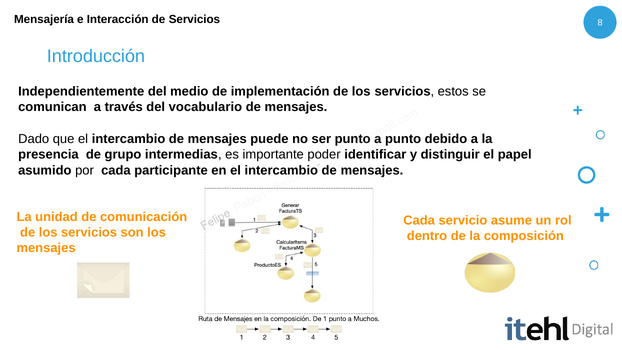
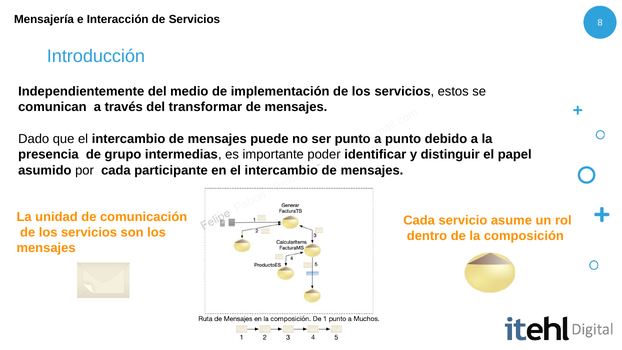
vocabulario: vocabulario -> transformar
